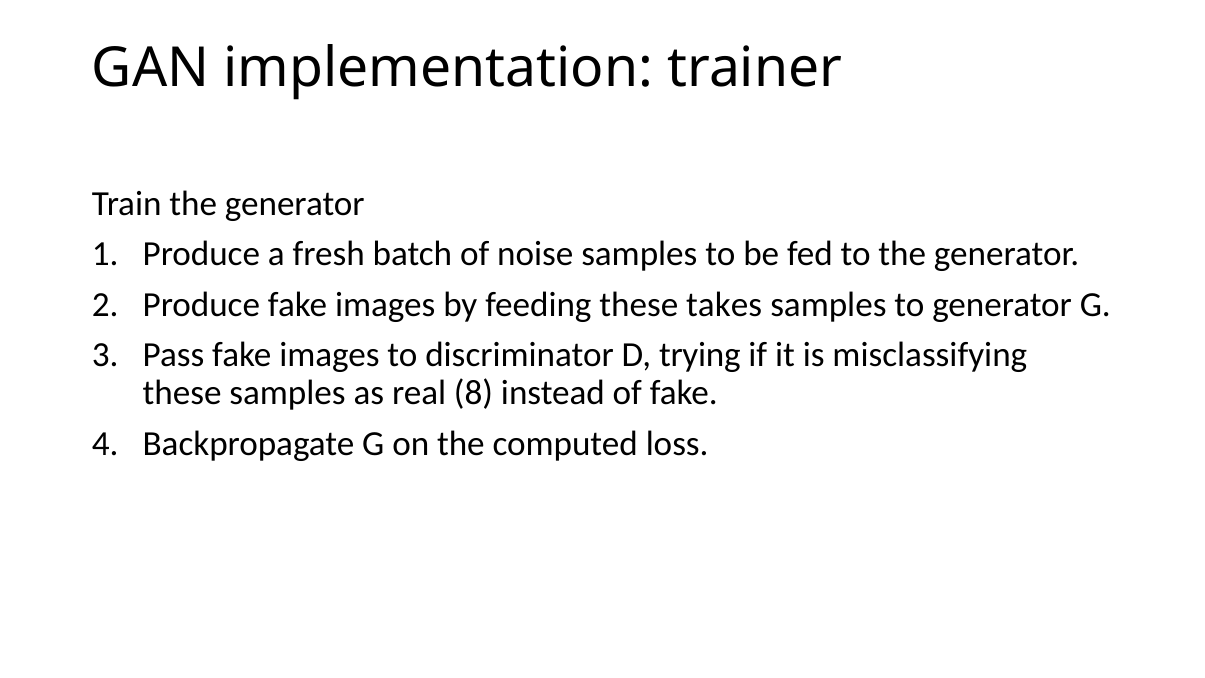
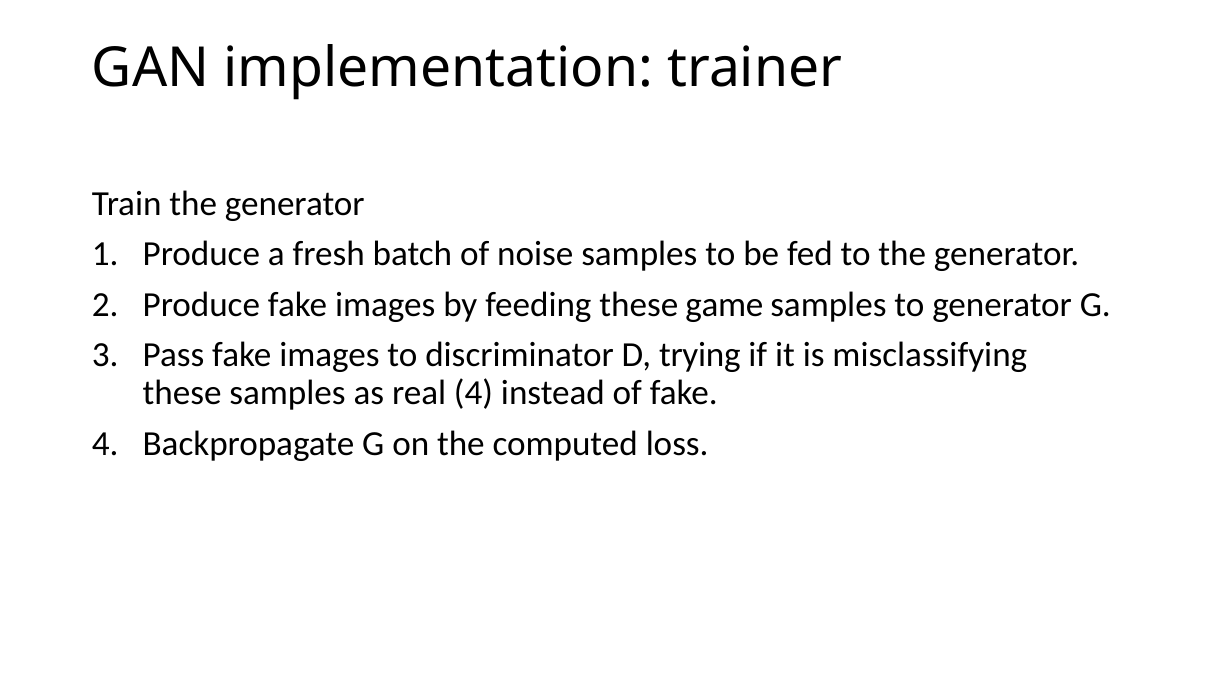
takes: takes -> game
real 8: 8 -> 4
